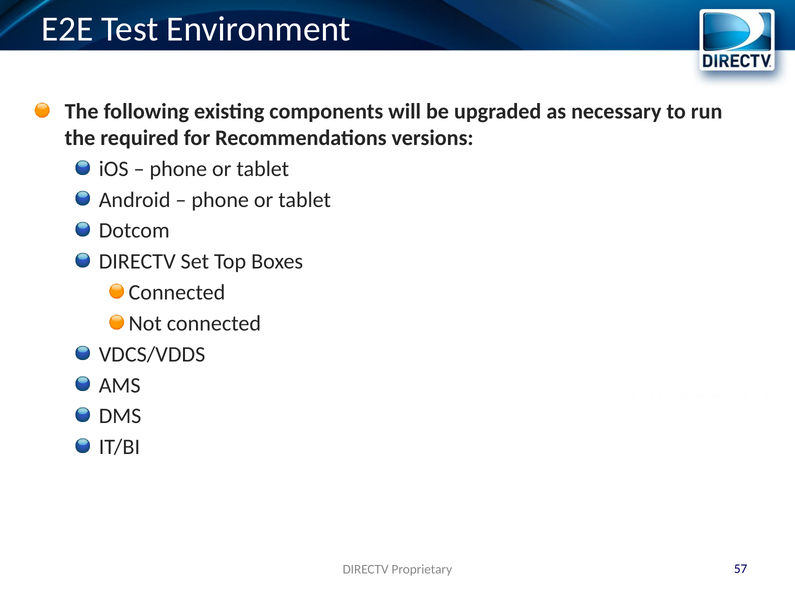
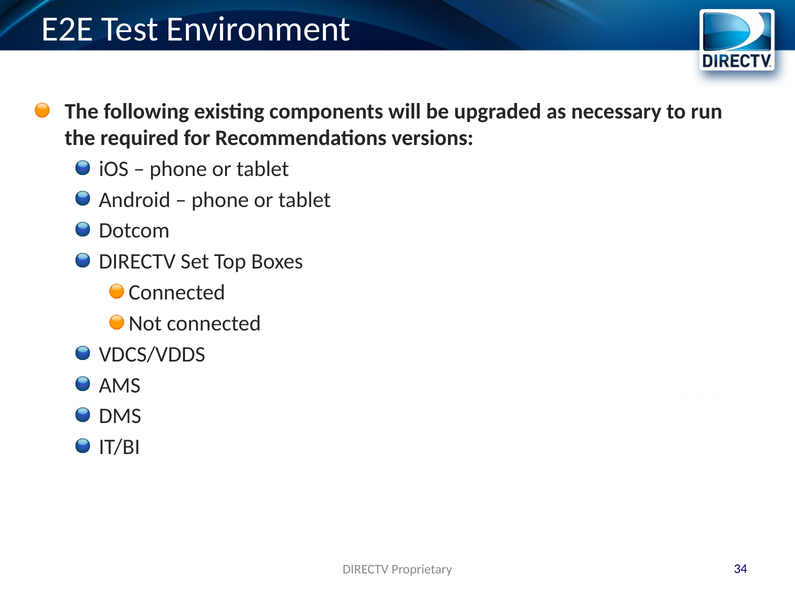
57: 57 -> 34
